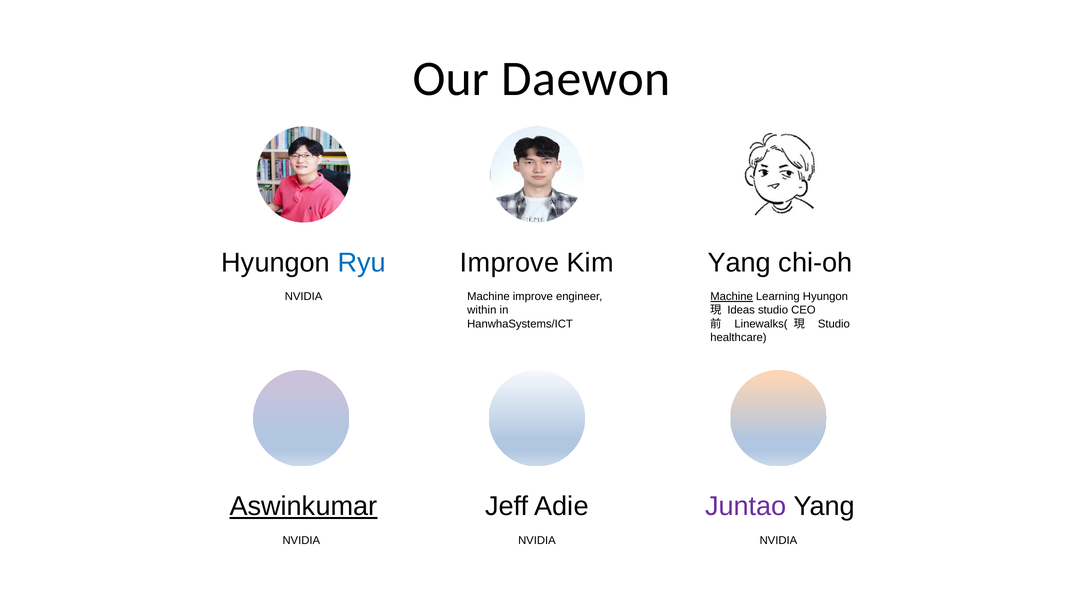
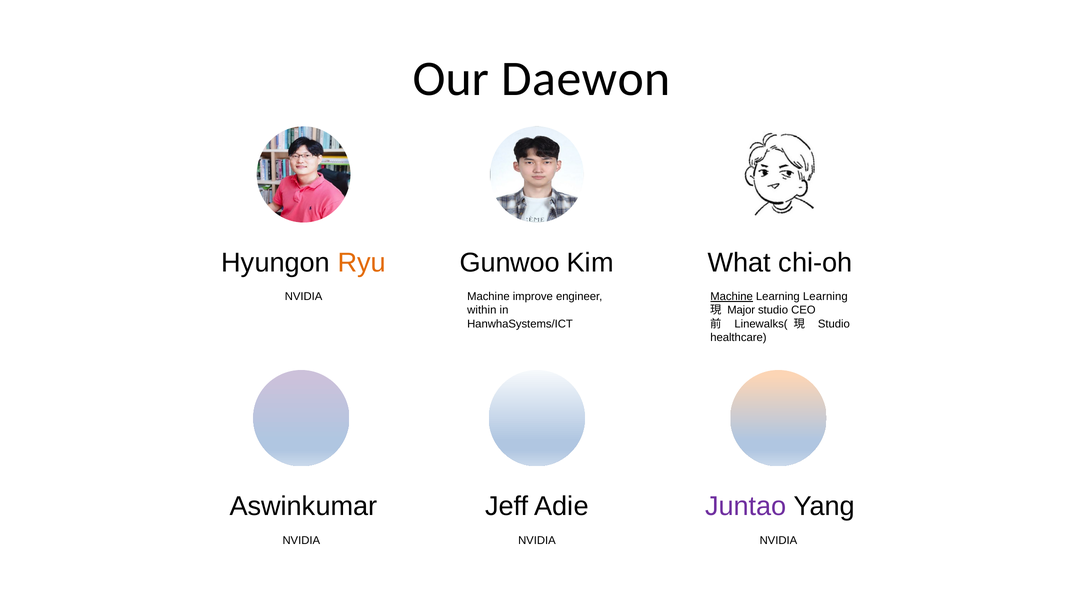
Ryu colour: blue -> orange
Improve at (510, 262): Improve -> Gunwoo
Yang at (739, 262): Yang -> What
Learning Hyungon: Hyungon -> Learning
Ideas: Ideas -> Major
Aswinkumar underline: present -> none
